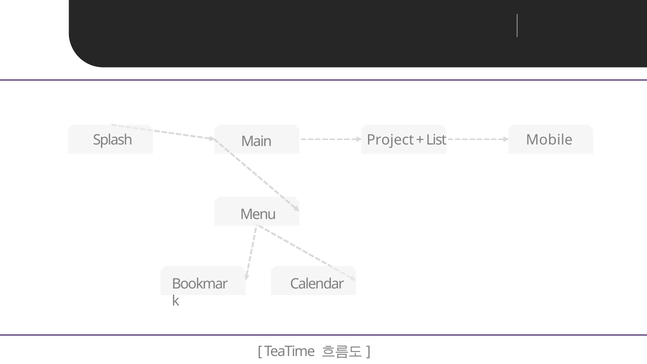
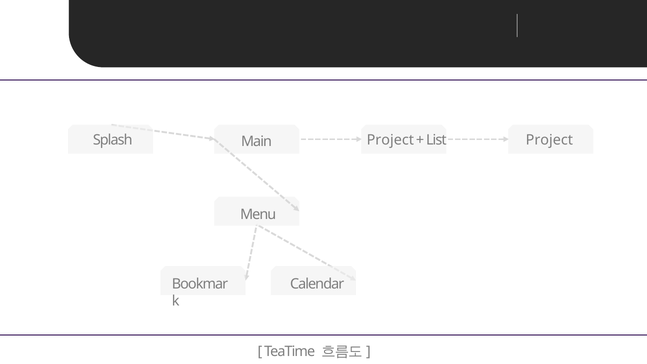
List Mobile: Mobile -> Project
